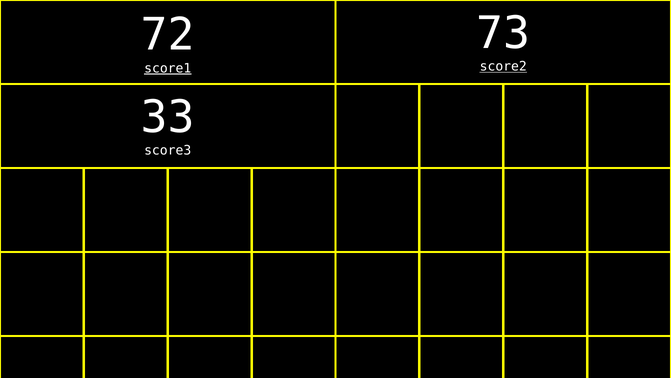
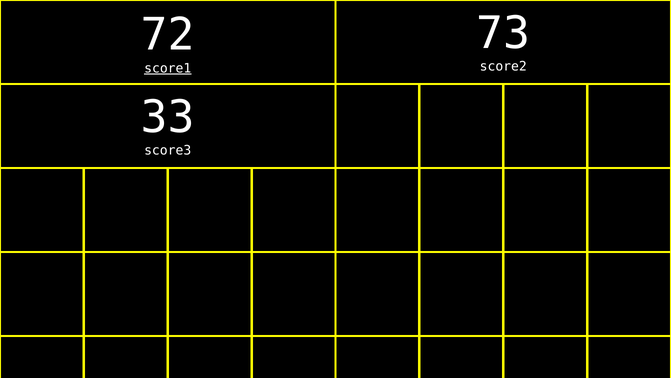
score2 underline: present -> none
